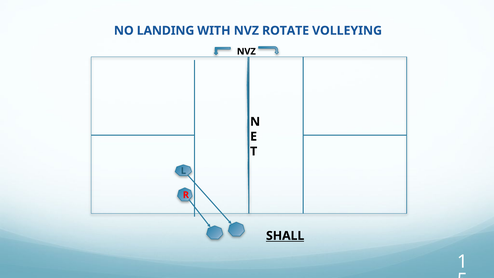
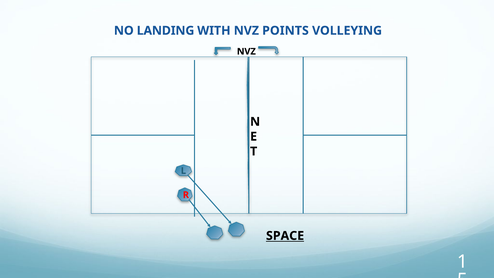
ROTATE: ROTATE -> POINTS
SHALL: SHALL -> SPACE
